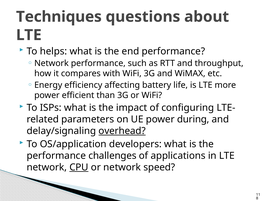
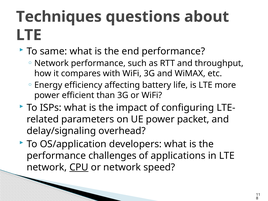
helps: helps -> same
during: during -> packet
overhead underline: present -> none
